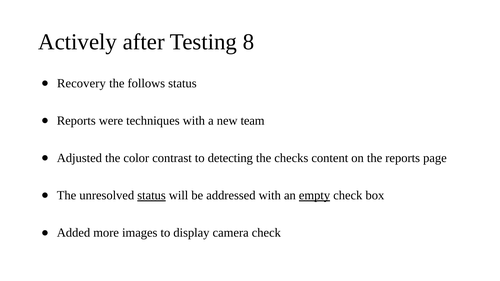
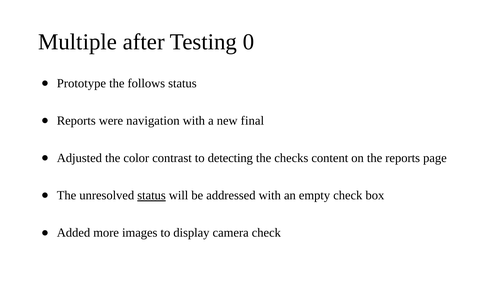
Actively: Actively -> Multiple
8: 8 -> 0
Recovery: Recovery -> Prototype
techniques: techniques -> navigation
team: team -> final
empty underline: present -> none
